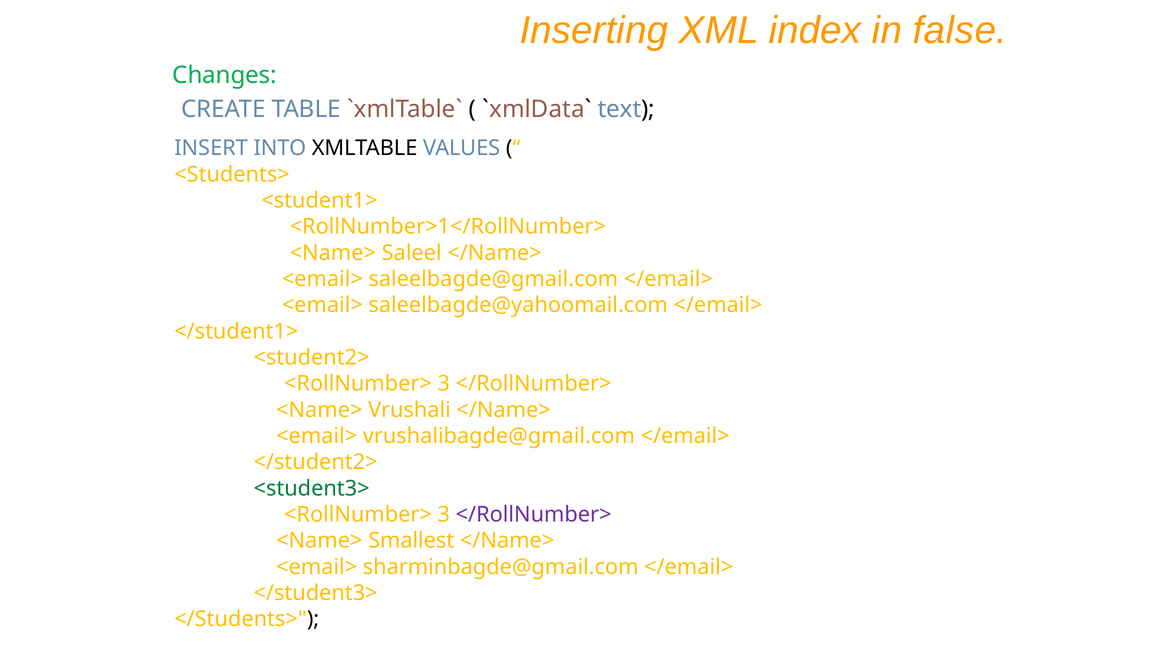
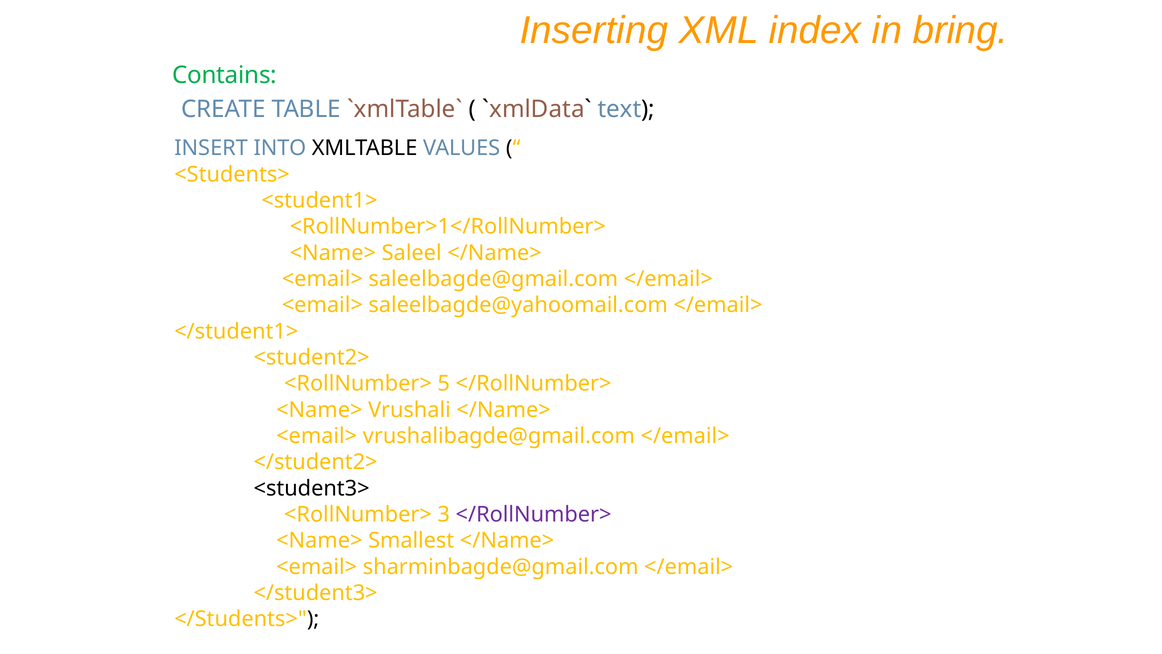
false: false -> bring
Changes: Changes -> Contains
3 at (444, 384): 3 -> 5
<student3> colour: green -> black
